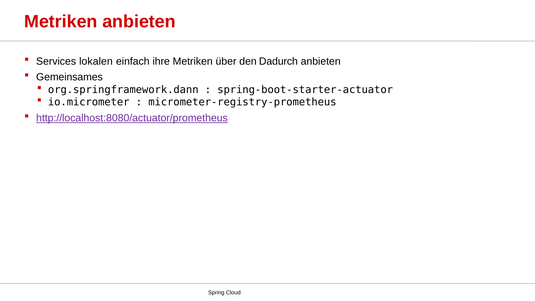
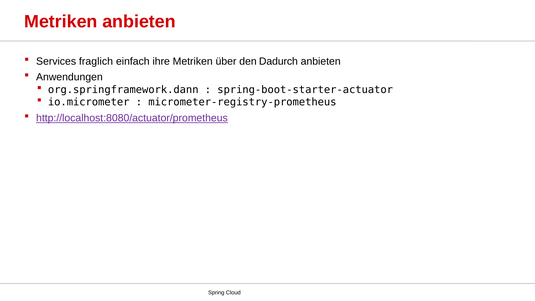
lokalen: lokalen -> fraglich
Gemeinsames: Gemeinsames -> Anwendungen
